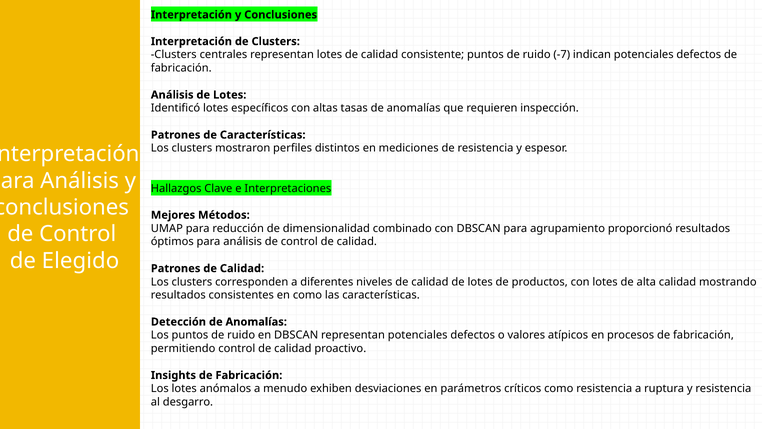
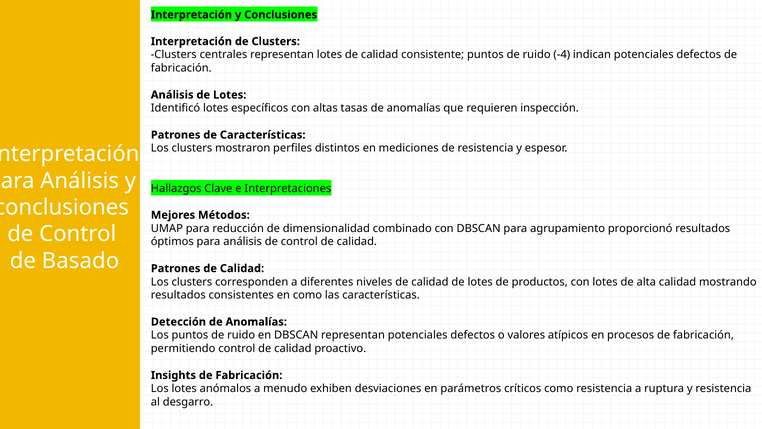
-7: -7 -> -4
Elegido: Elegido -> Basado
